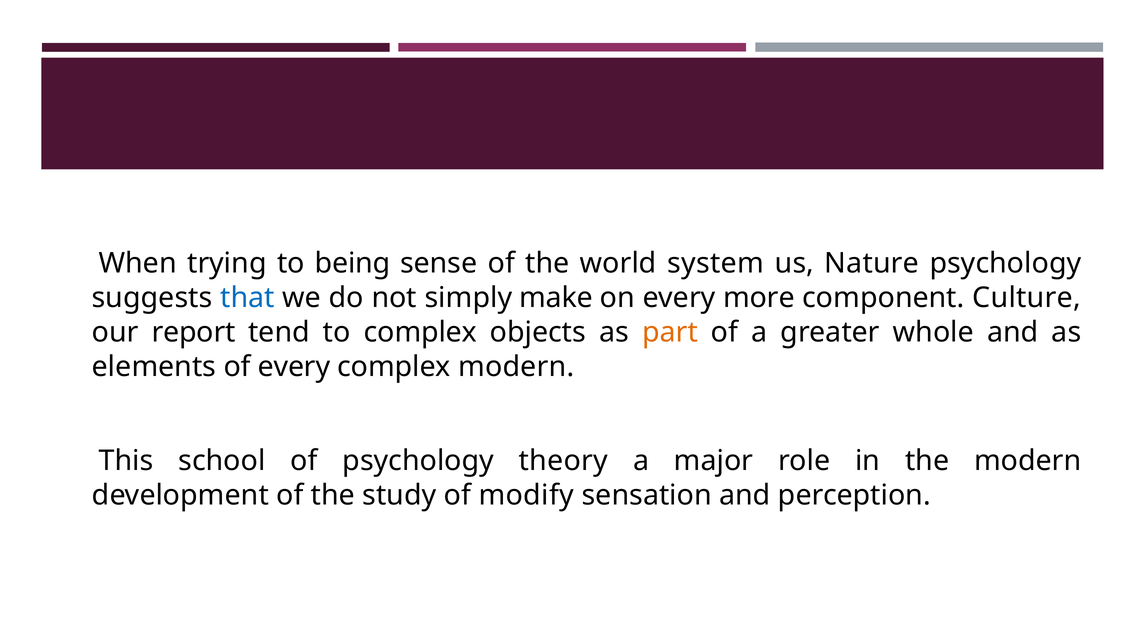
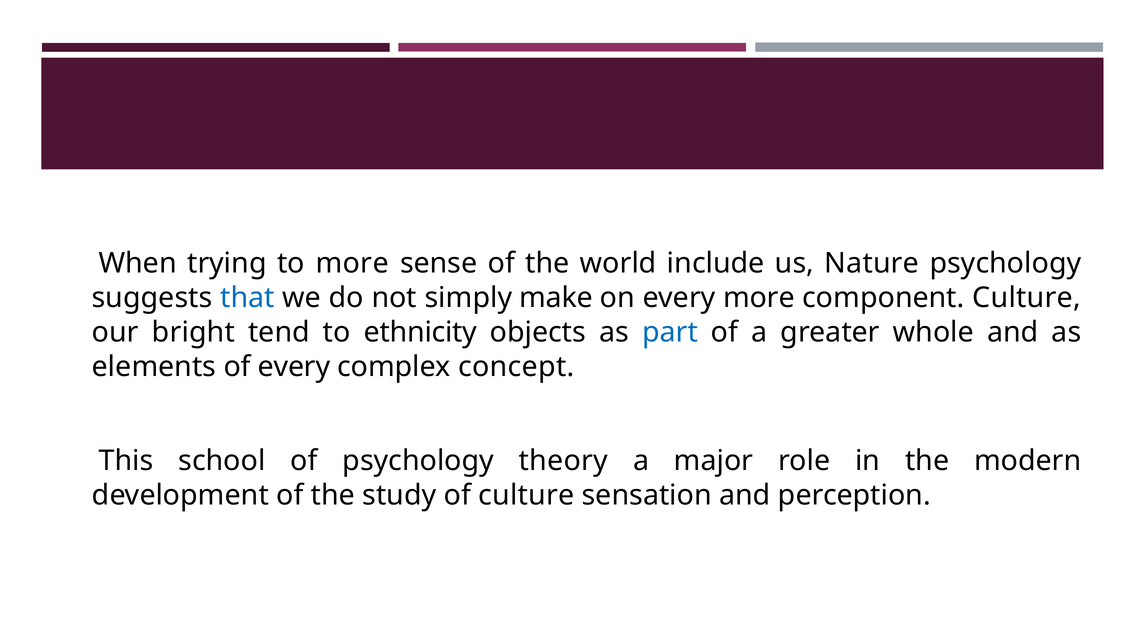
to being: being -> more
system: system -> include
report: report -> bright
to complex: complex -> ethnicity
part colour: orange -> blue
complex modern: modern -> concept
of modify: modify -> culture
